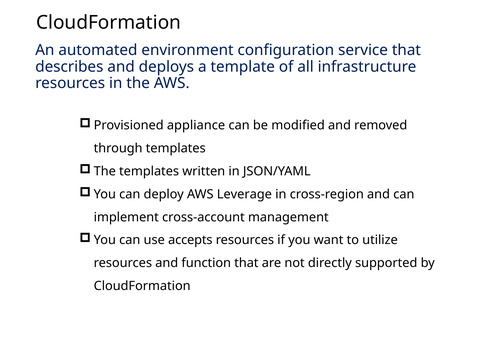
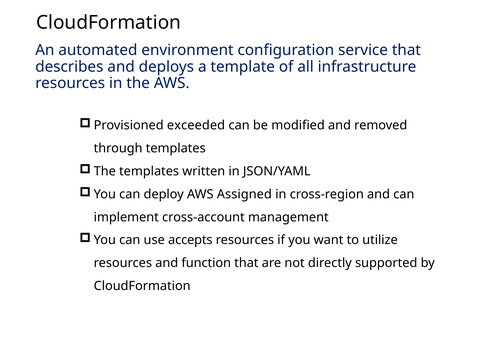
appliance: appliance -> exceeded
Leverage: Leverage -> Assigned
